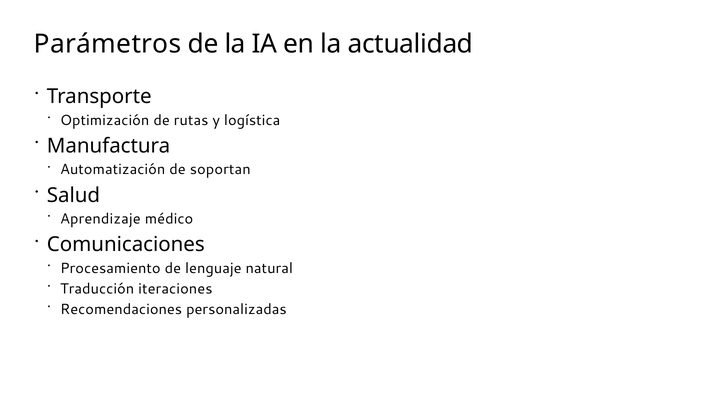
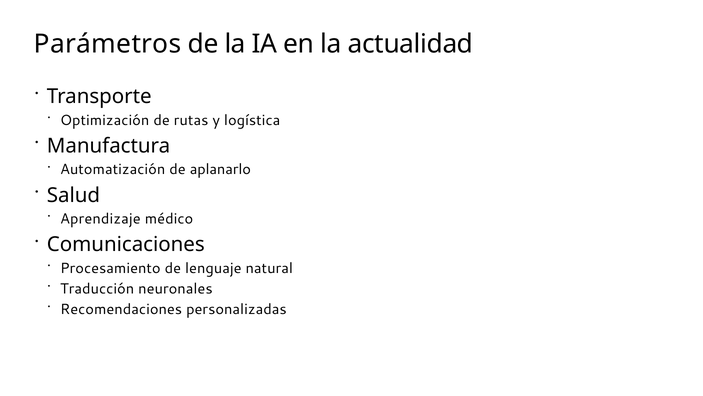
soportan: soportan -> aplanarlo
iteraciones: iteraciones -> neuronales
